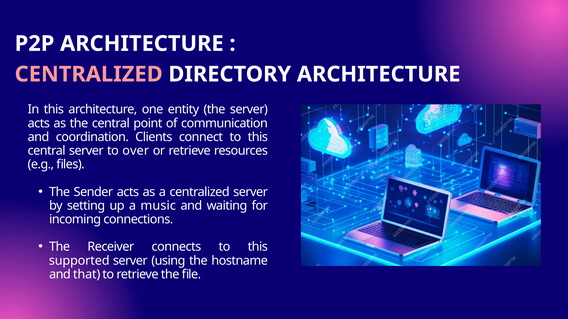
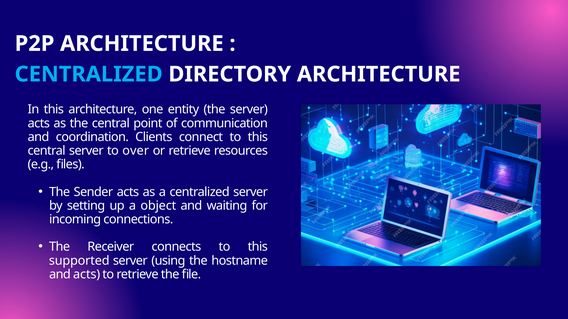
CENTRALIZED at (89, 74) colour: pink -> light blue
music: music -> object
and that: that -> acts
